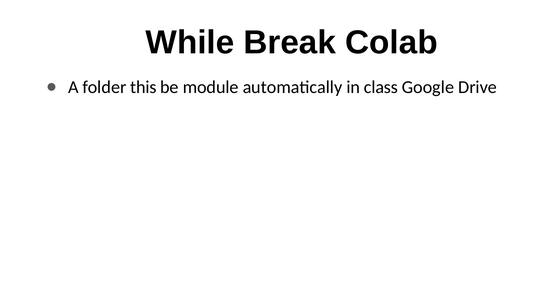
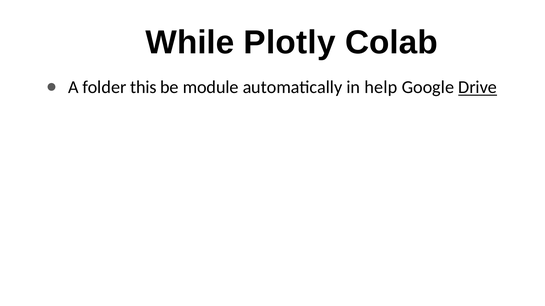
Break: Break -> Plotly
class: class -> help
Drive underline: none -> present
